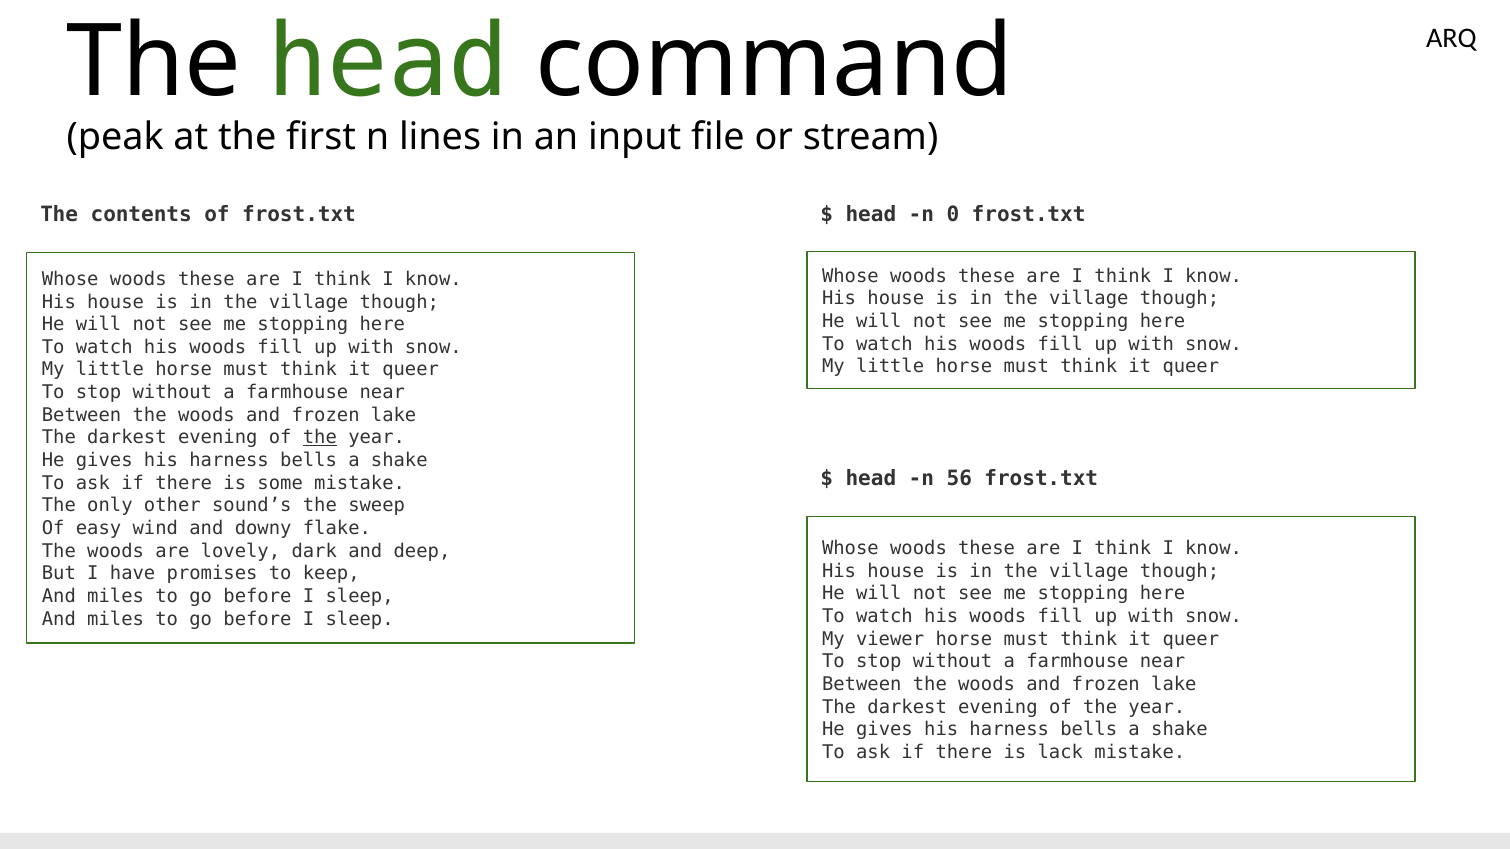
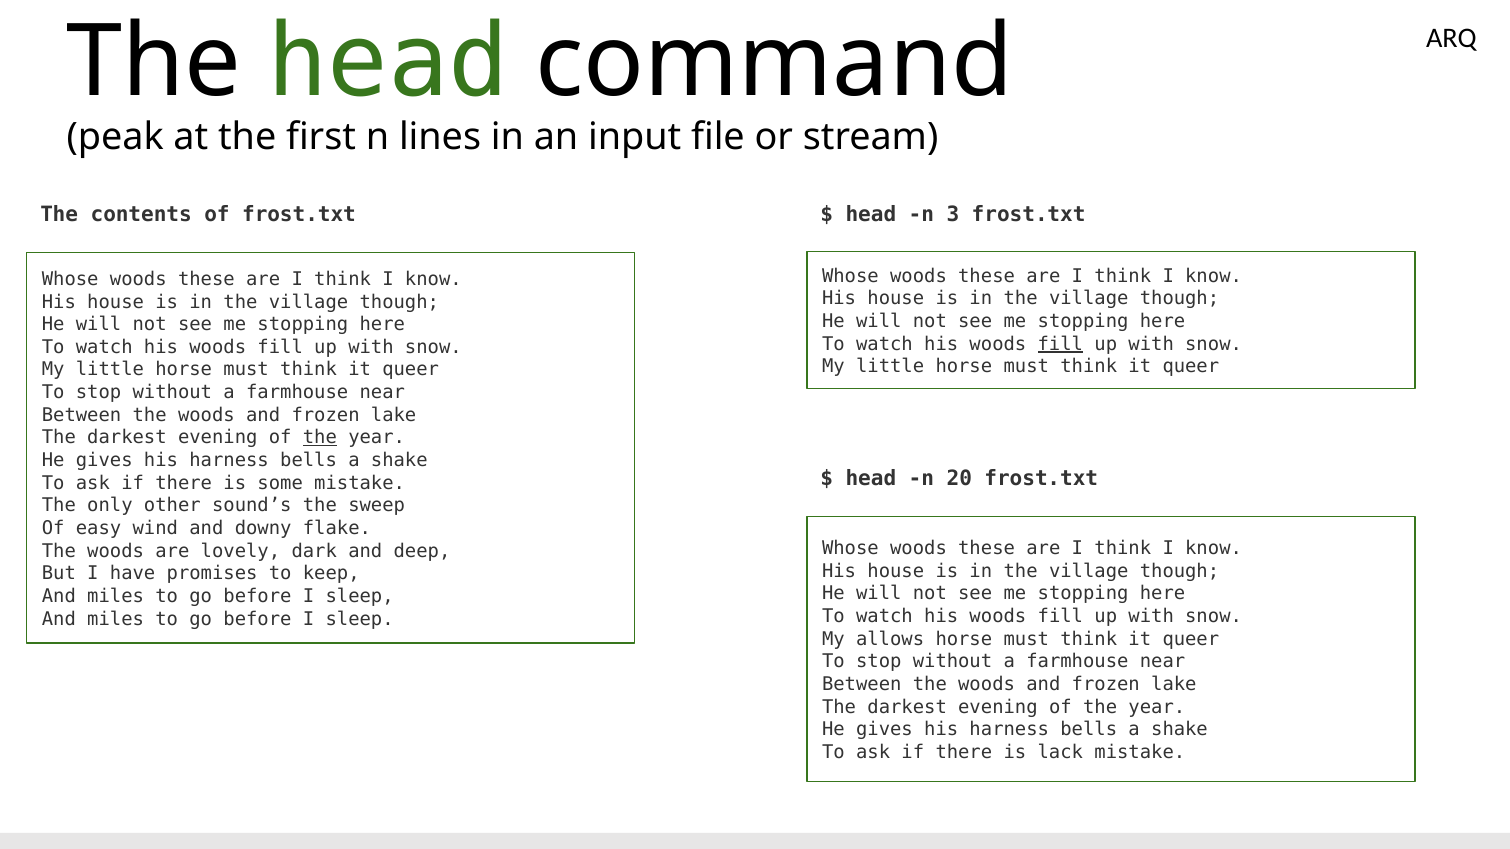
0: 0 -> 3
fill at (1060, 344) underline: none -> present
56: 56 -> 20
viewer: viewer -> allows
